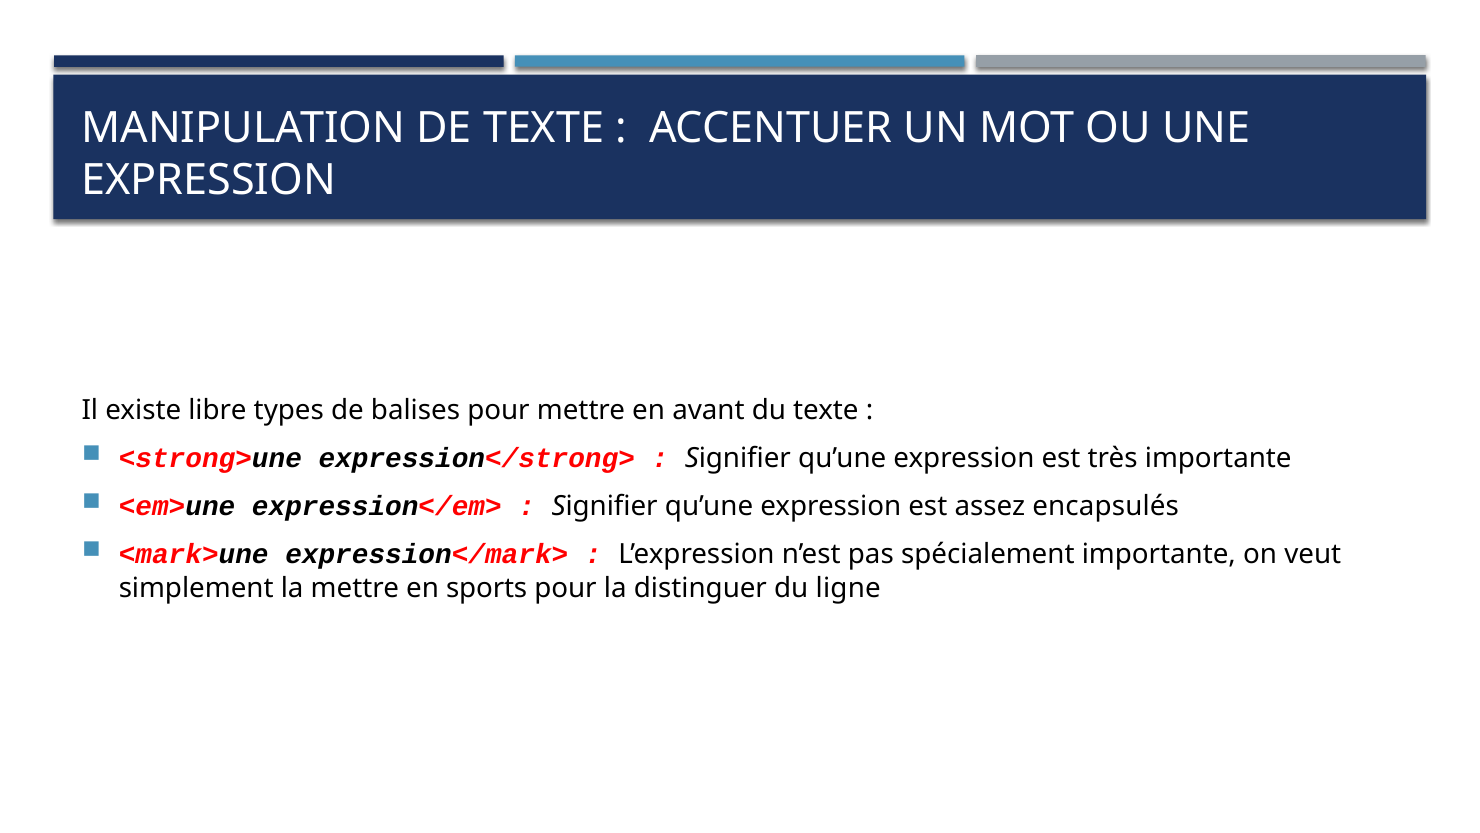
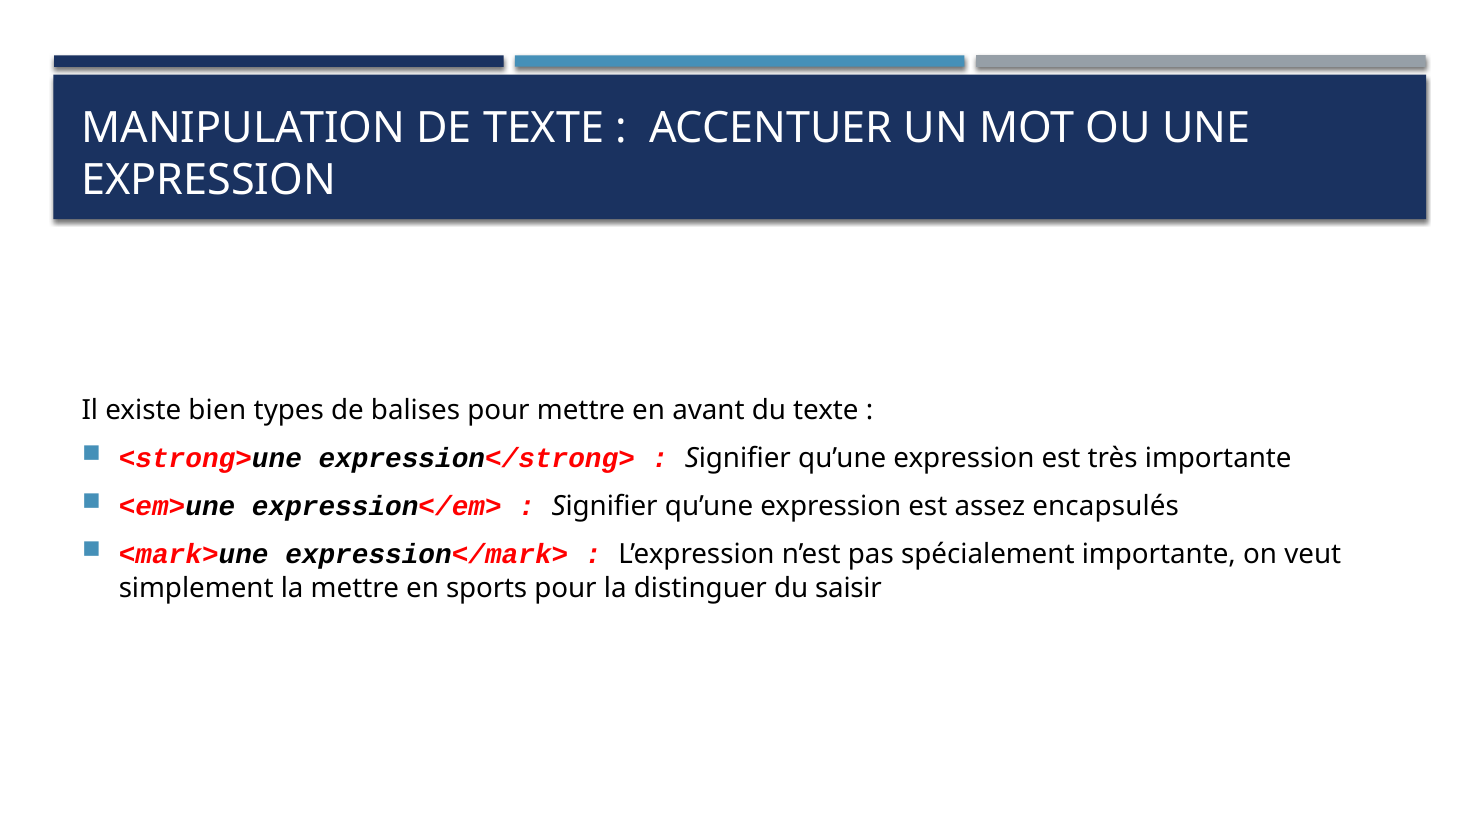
libre: libre -> bien
ligne: ligne -> saisir
